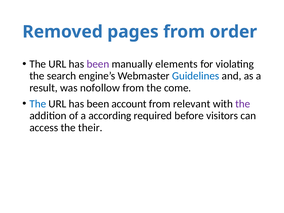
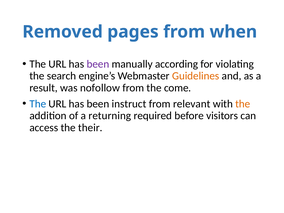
order: order -> when
elements: elements -> according
Guidelines colour: blue -> orange
account: account -> instruct
the at (243, 104) colour: purple -> orange
according: according -> returning
